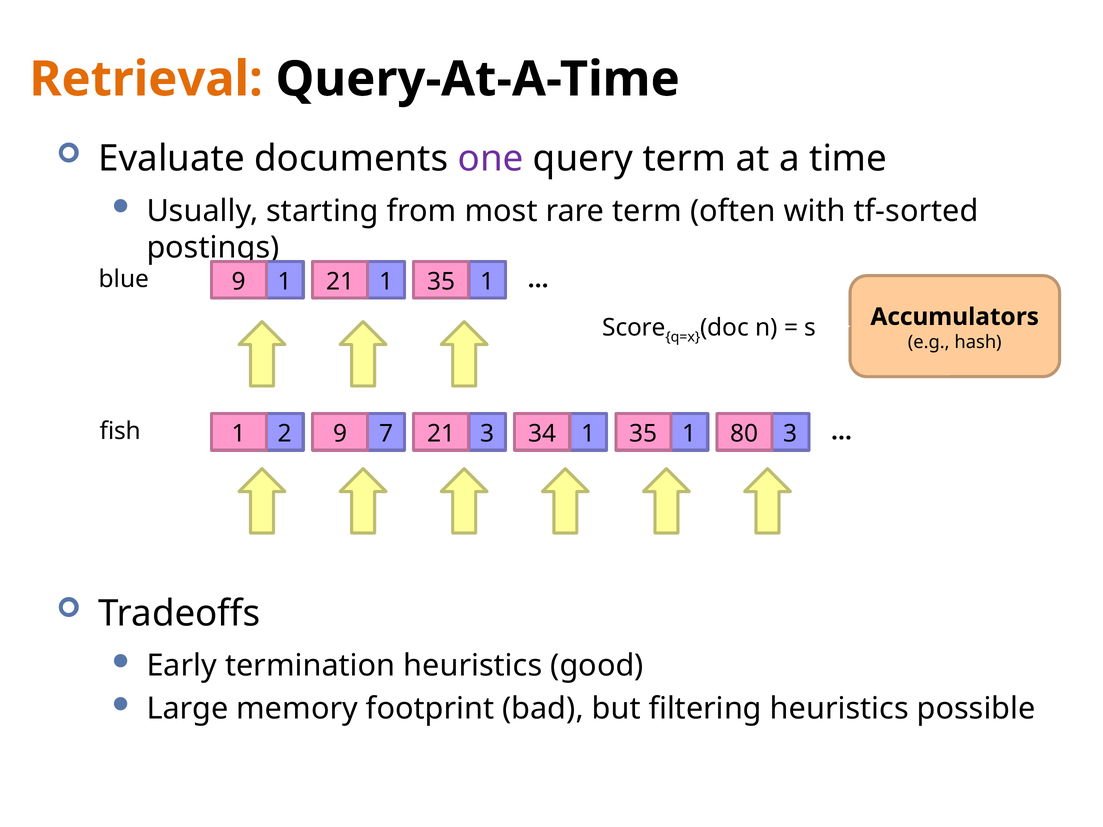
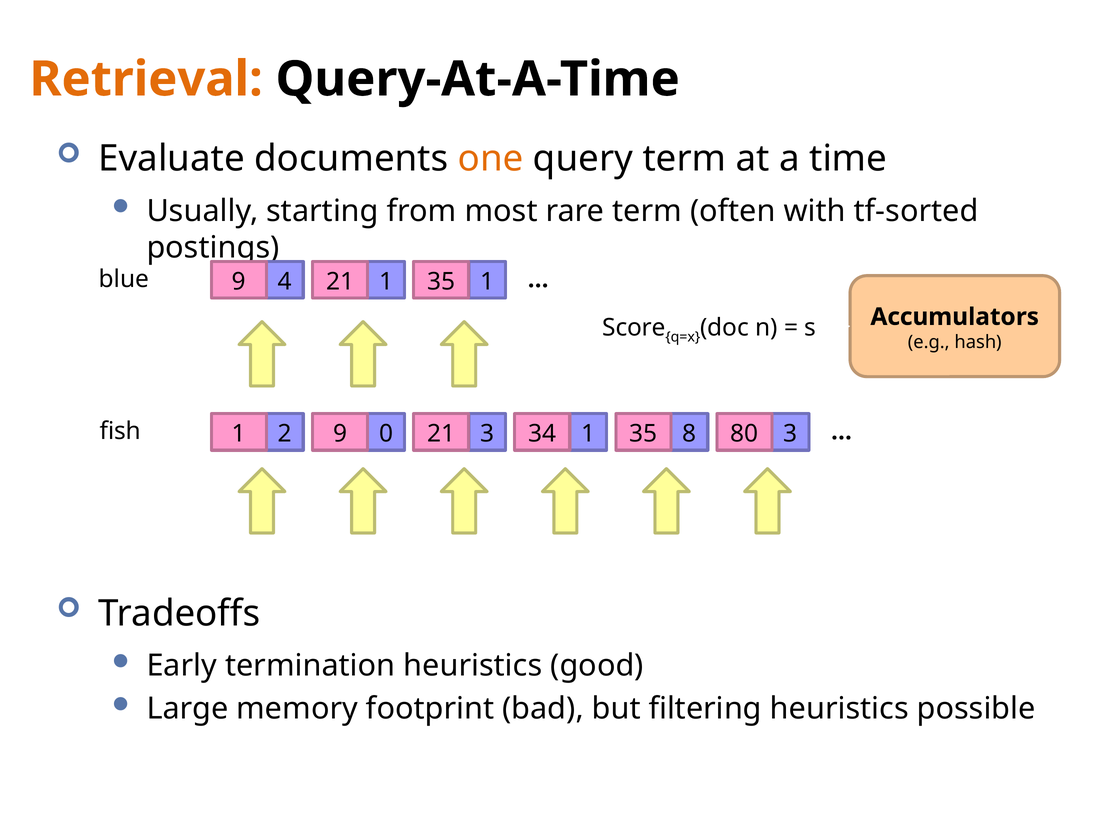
one colour: purple -> orange
blue 1: 1 -> 4
7: 7 -> 0
3 1 1: 1 -> 8
